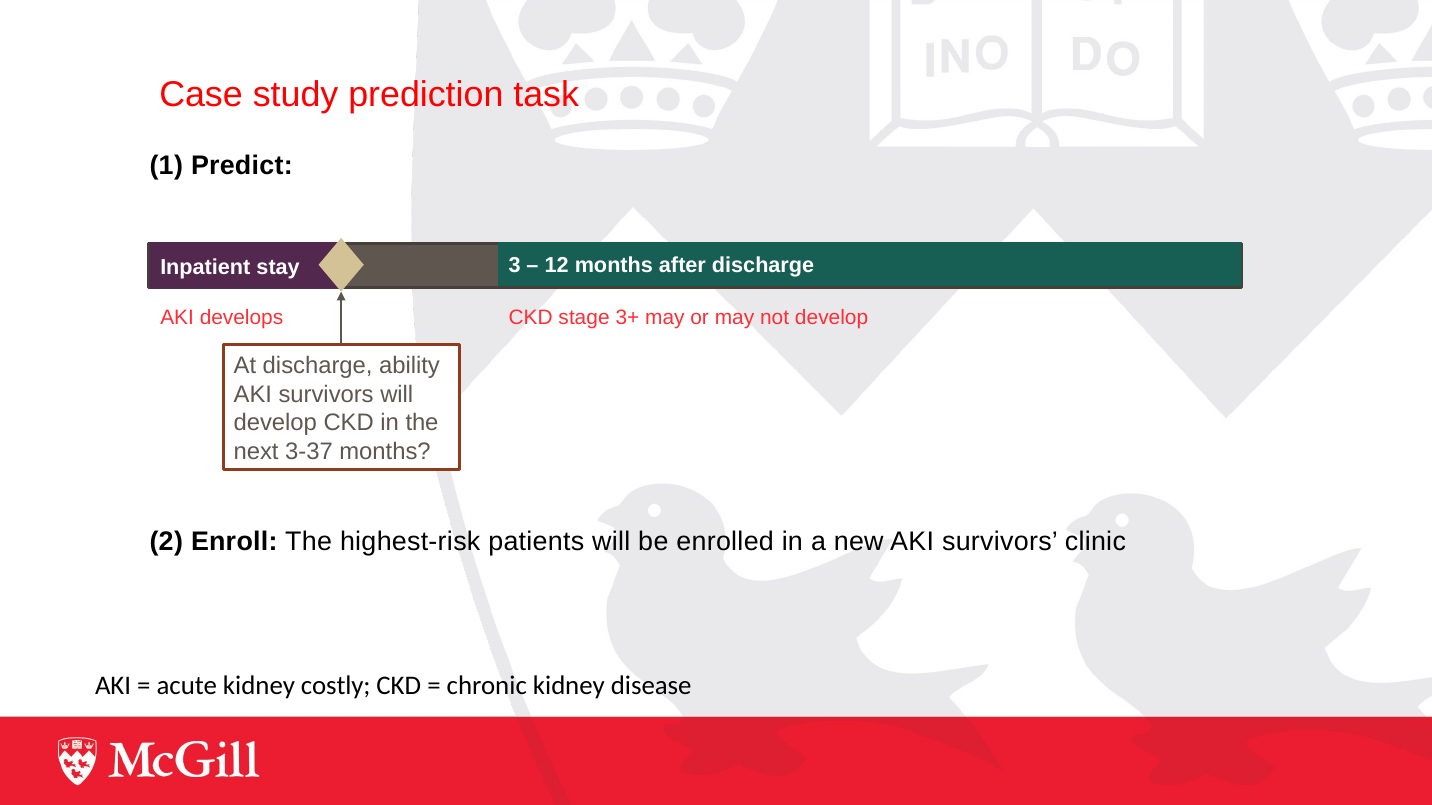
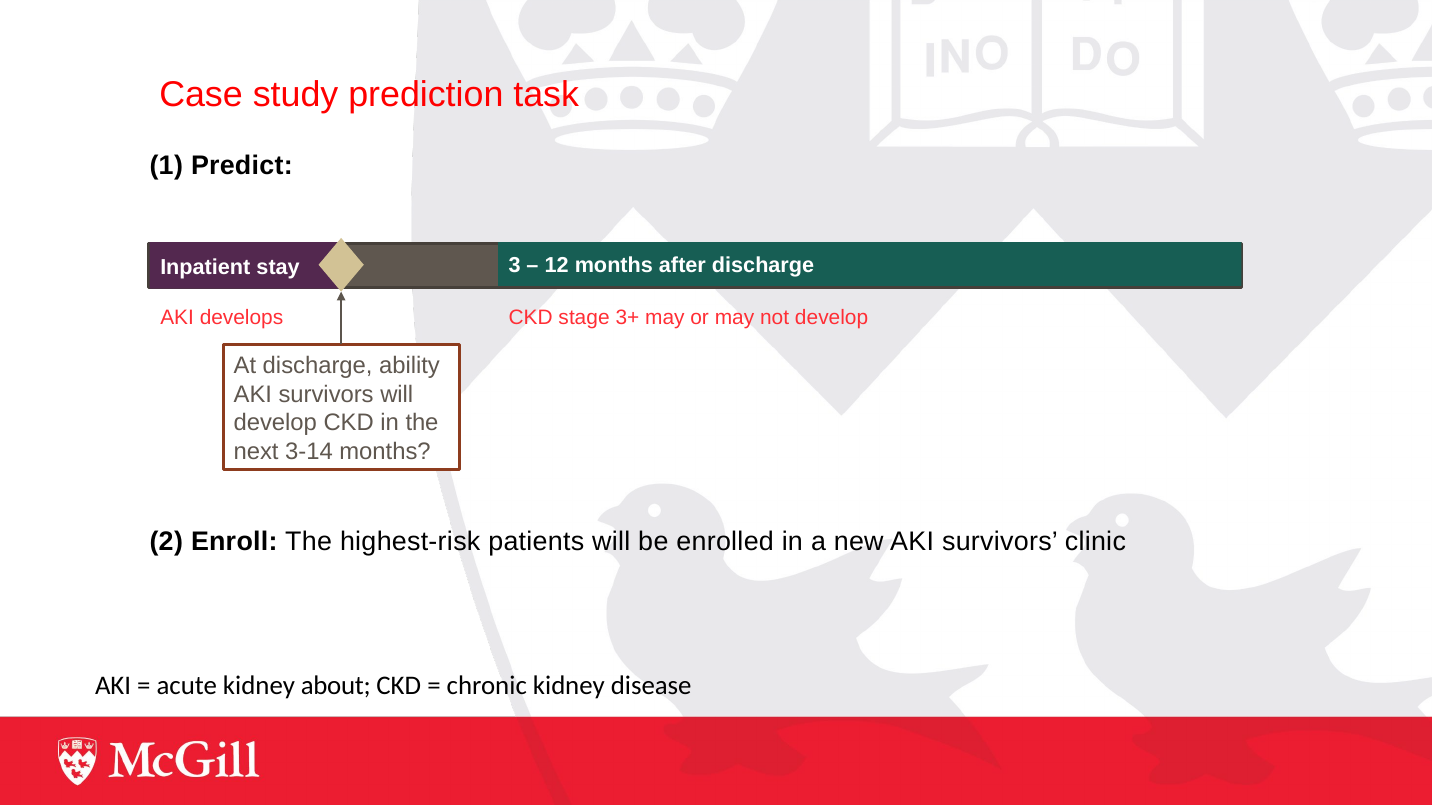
3-37: 3-37 -> 3-14
costly: costly -> about
